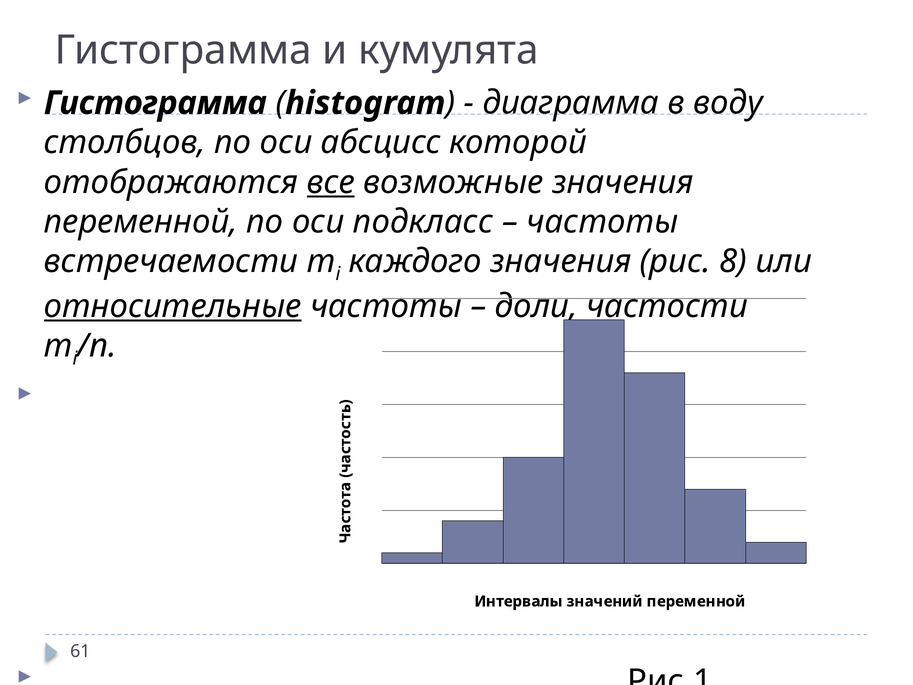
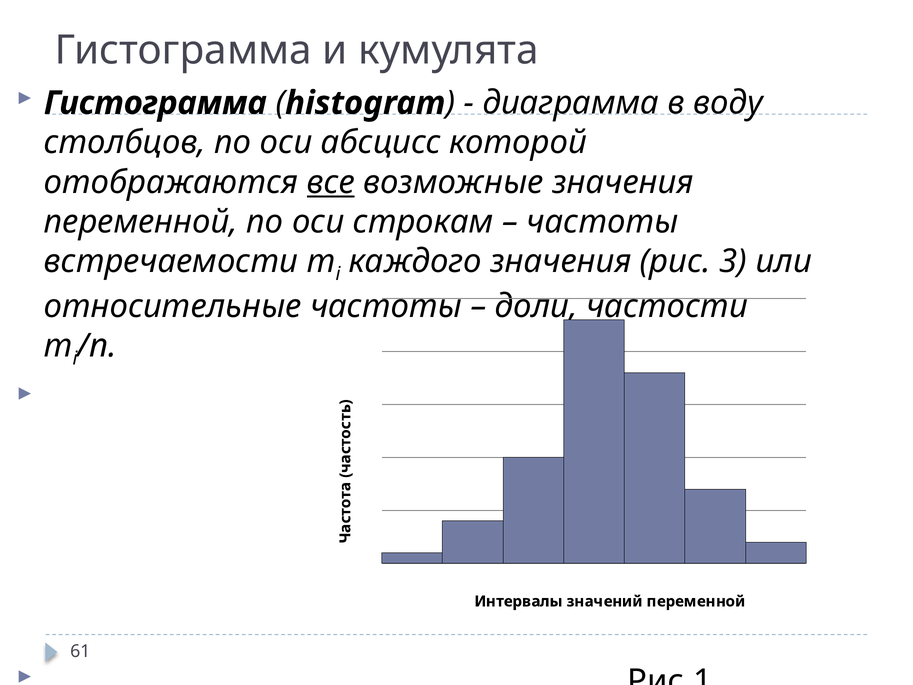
подкласс: подкласс -> строкам
8: 8 -> 3
относительные underline: present -> none
